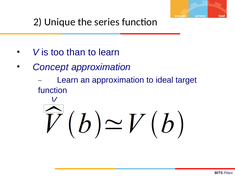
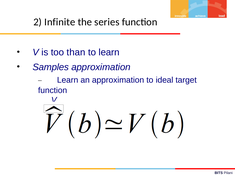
Unique: Unique -> Infinite
Concept: Concept -> Samples
